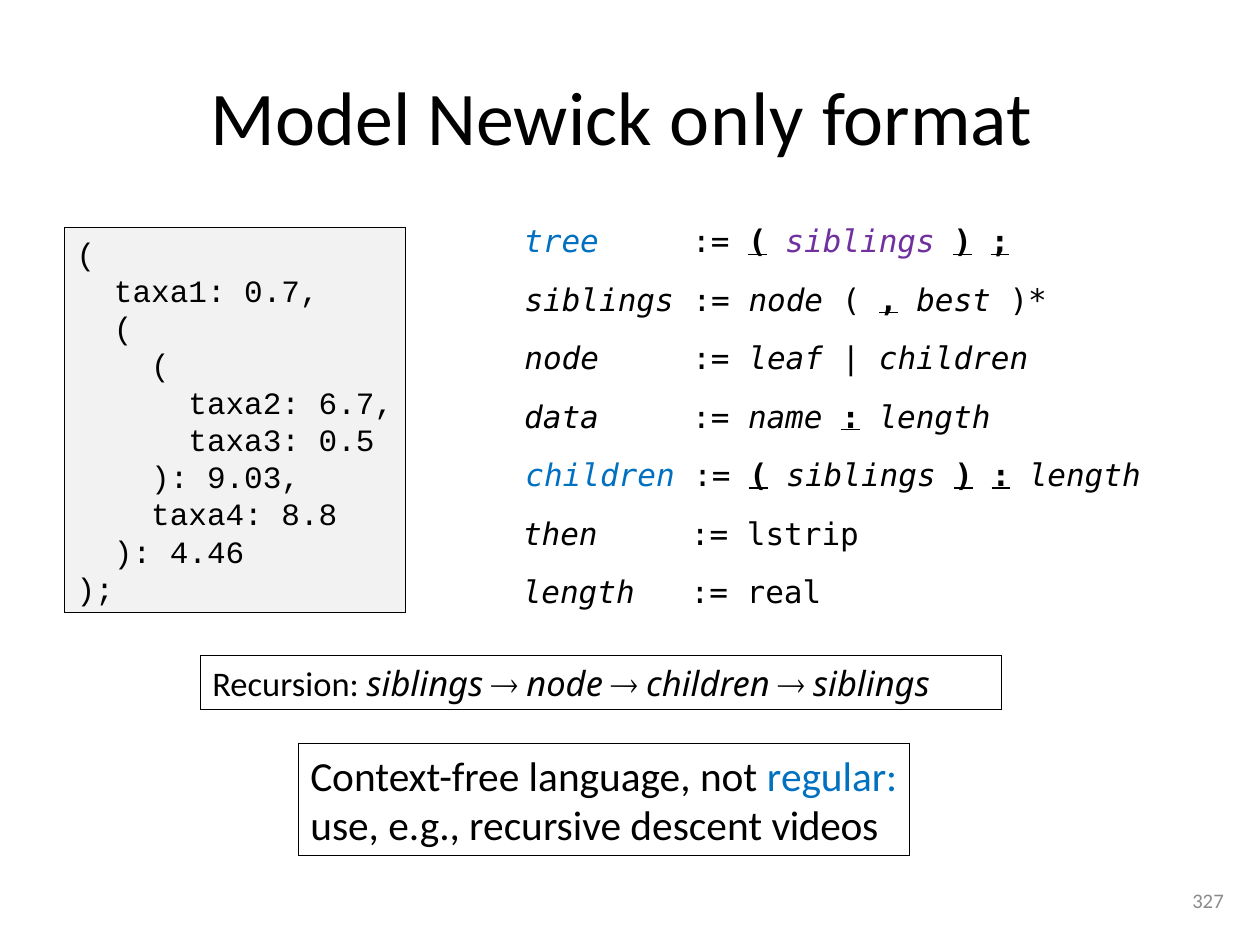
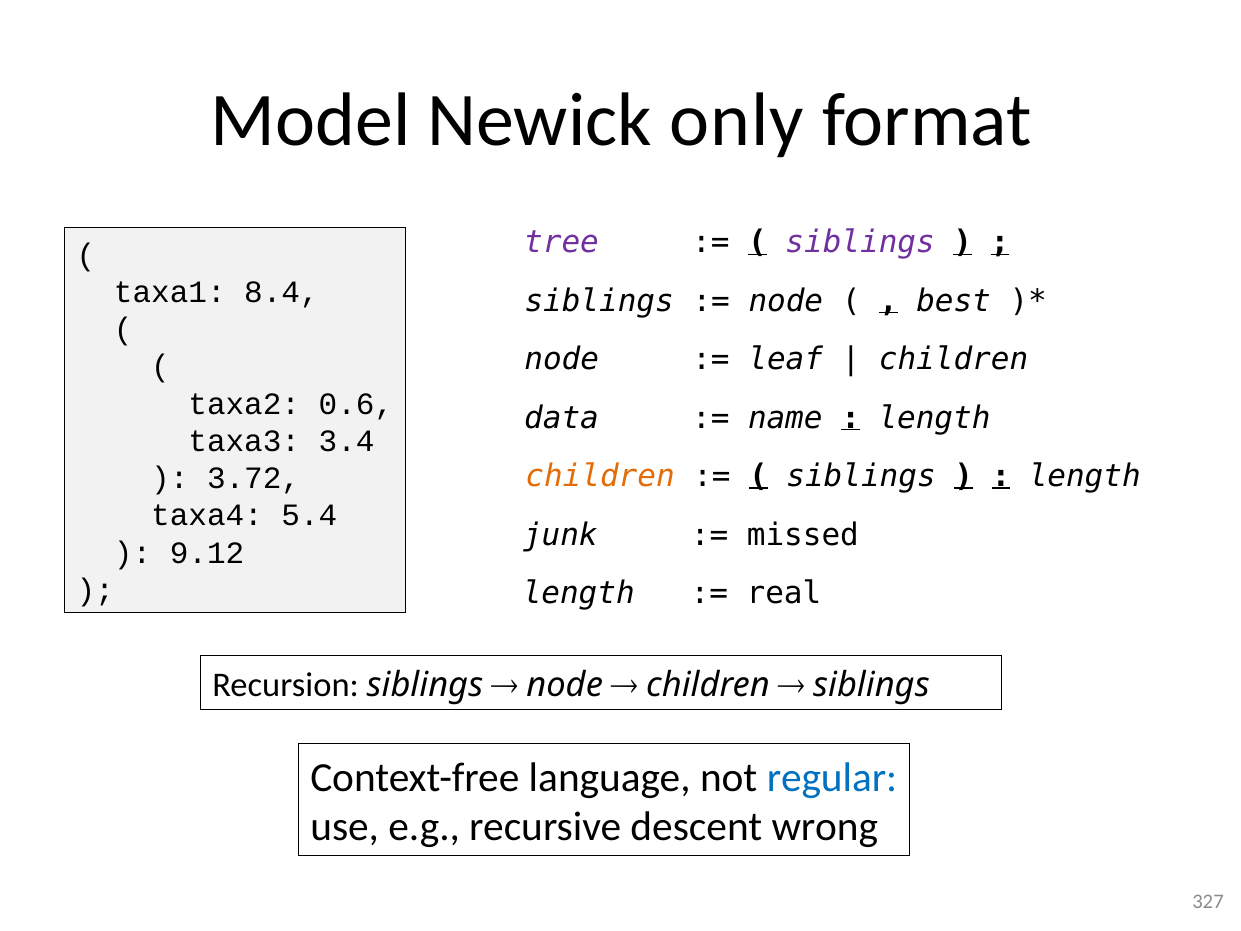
tree colour: blue -> purple
0.7: 0.7 -> 8.4
6.7: 6.7 -> 0.6
0.5: 0.5 -> 3.4
children at (600, 476) colour: blue -> orange
9.03: 9.03 -> 3.72
8.8: 8.8 -> 5.4
then: then -> junk
lstrip: lstrip -> missed
4.46: 4.46 -> 9.12
videos: videos -> wrong
